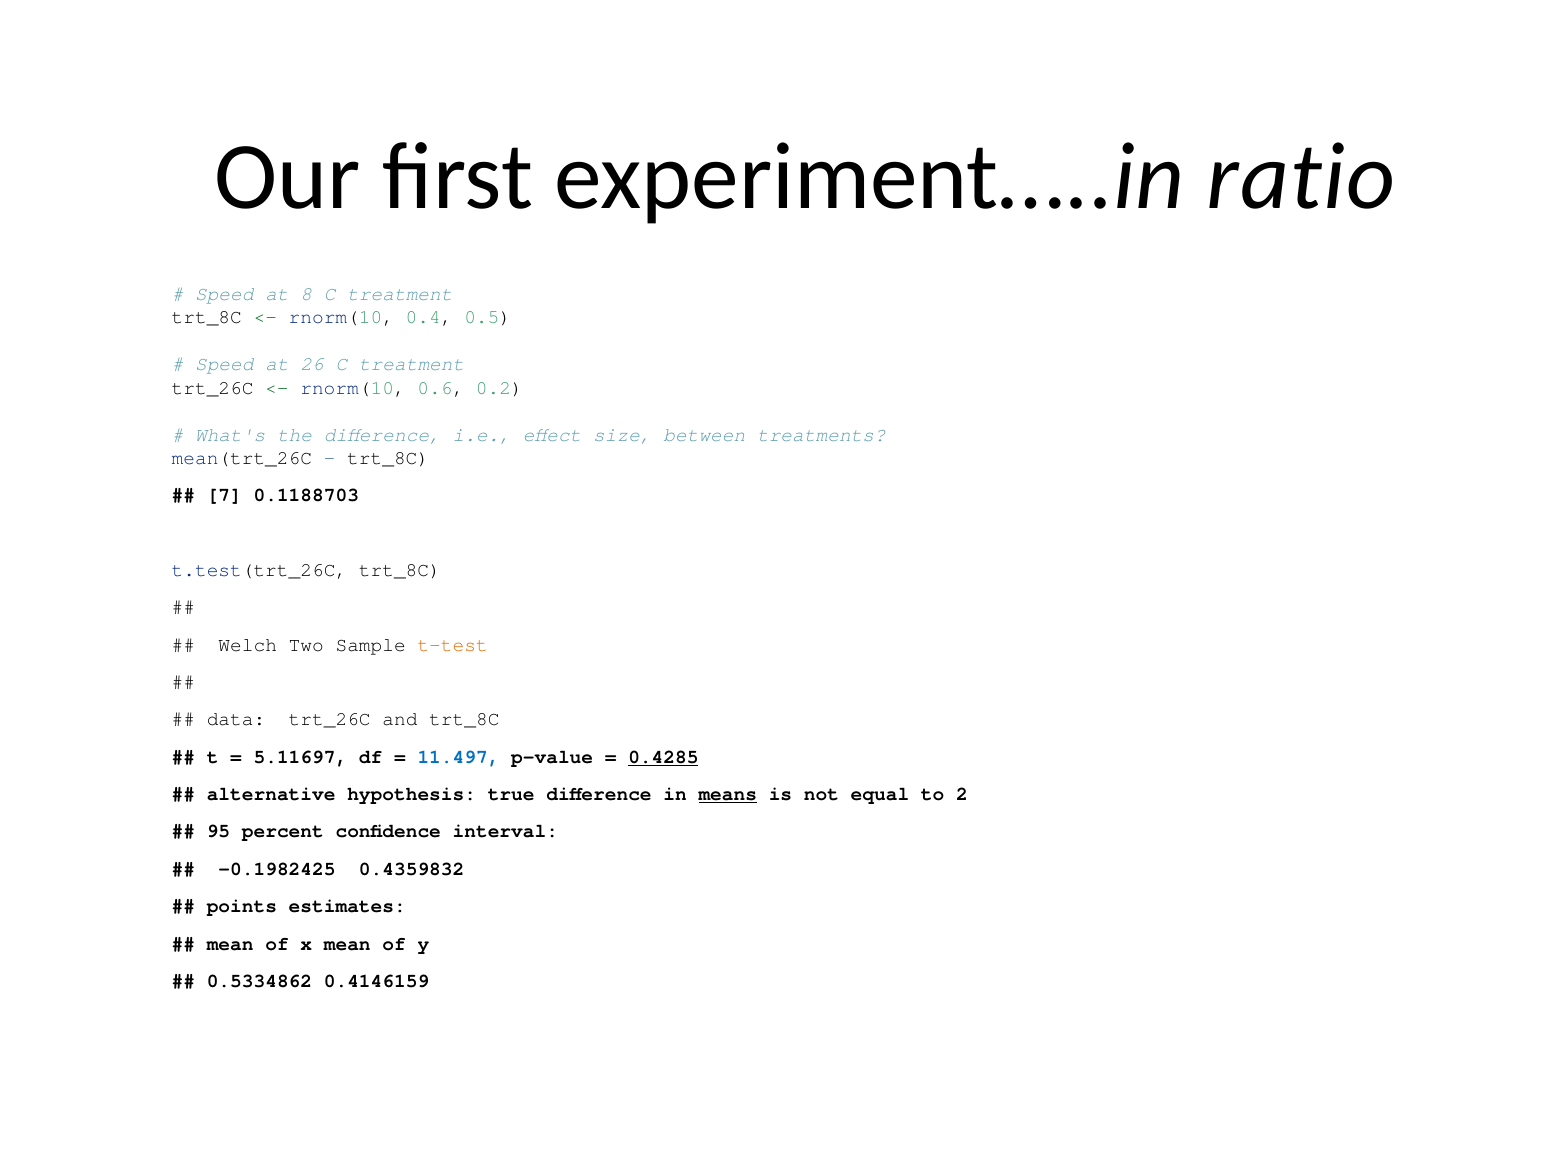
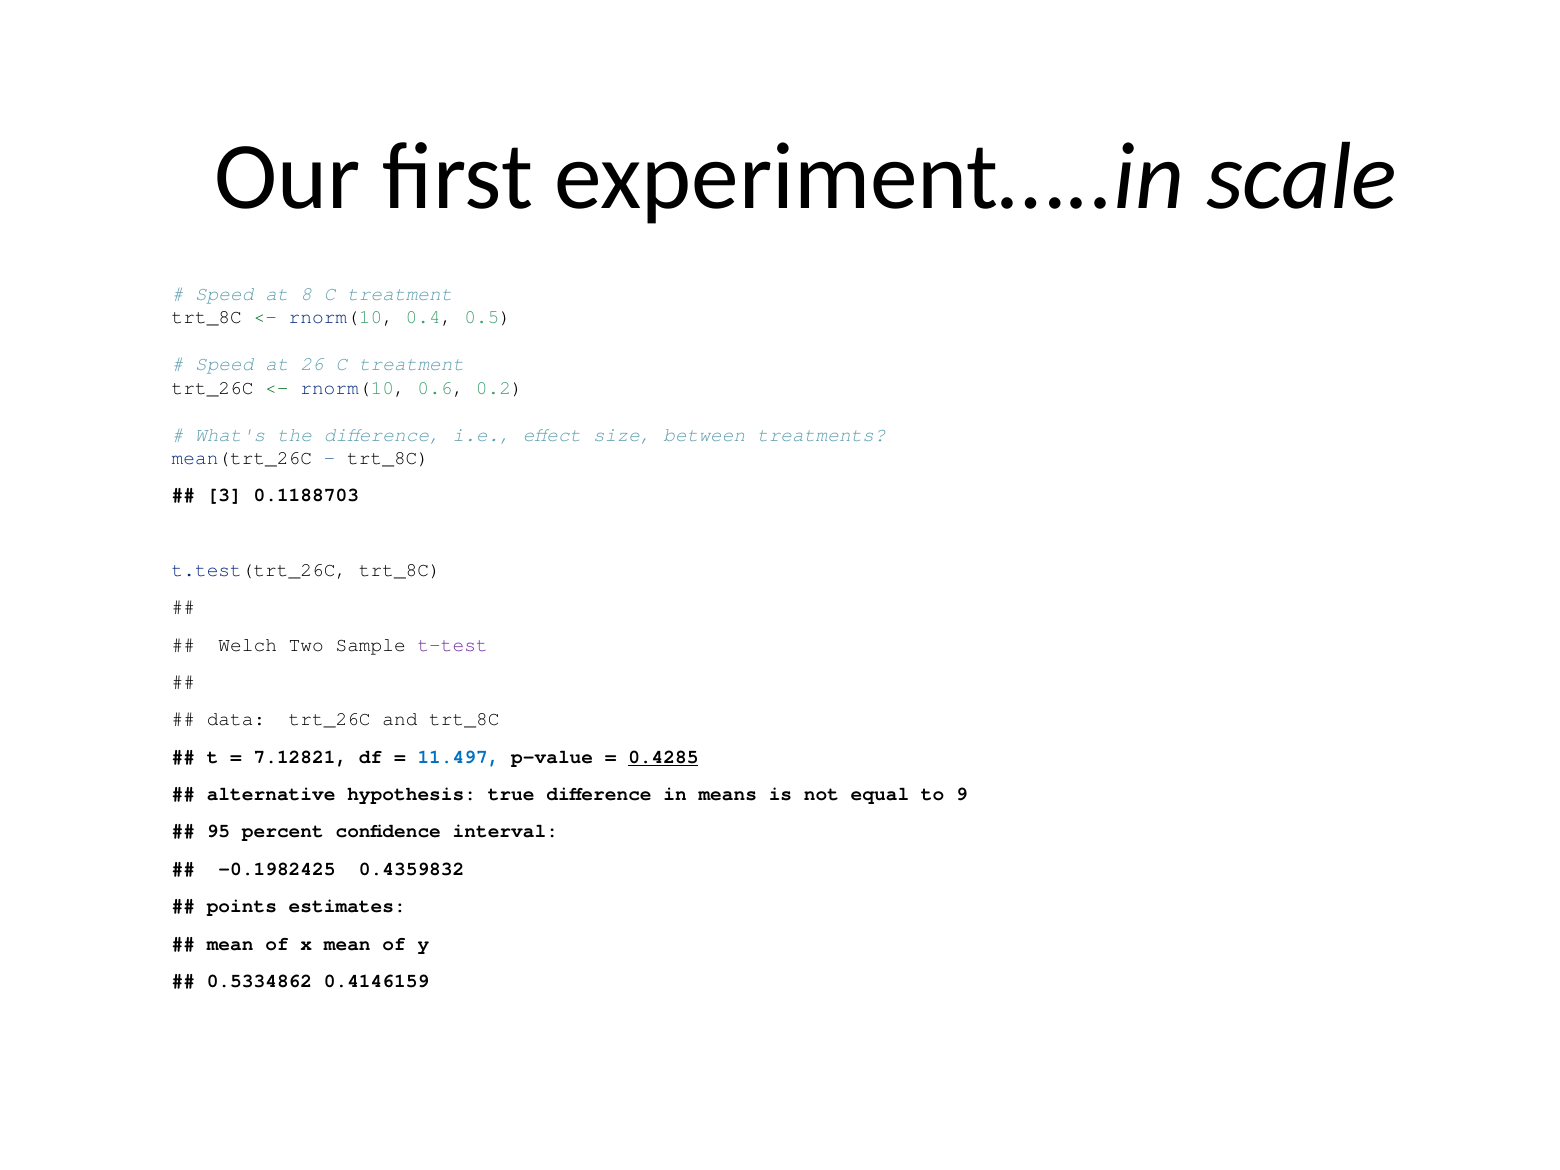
ratio: ratio -> scale
7: 7 -> 3
t-test colour: orange -> purple
5.11697: 5.11697 -> 7.12821
means underline: present -> none
2: 2 -> 9
